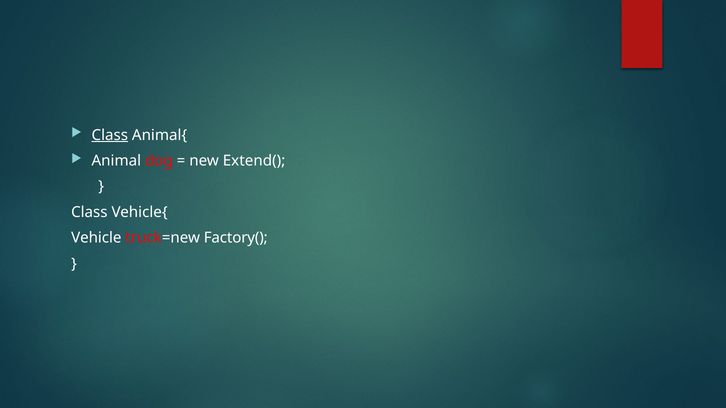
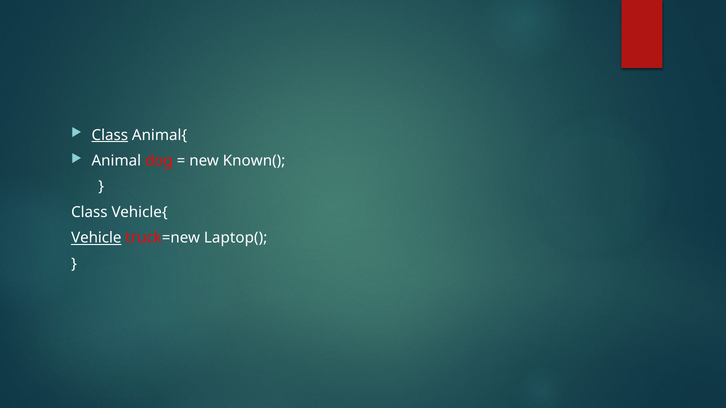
Extend(: Extend( -> Known(
Vehicle underline: none -> present
Factory(: Factory( -> Laptop(
